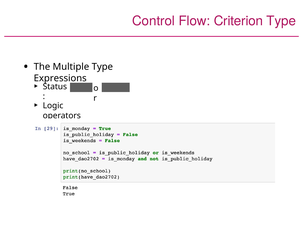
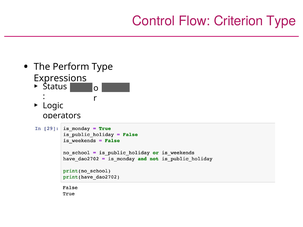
Multiple: Multiple -> Perform
